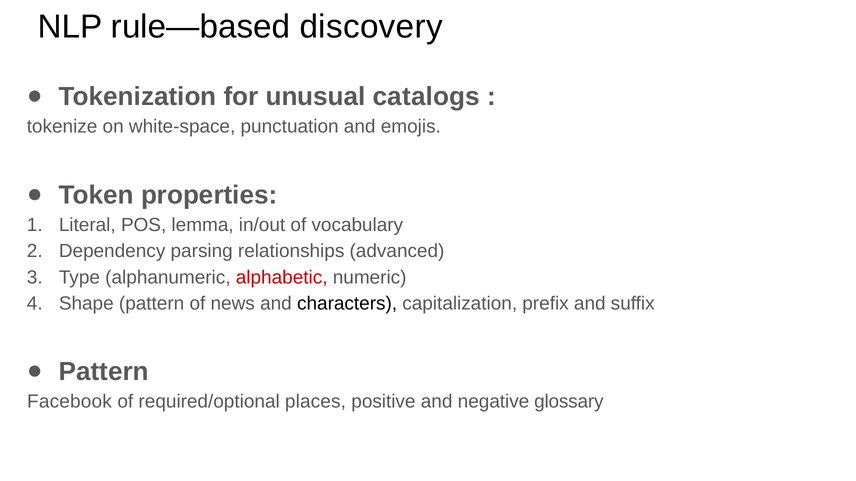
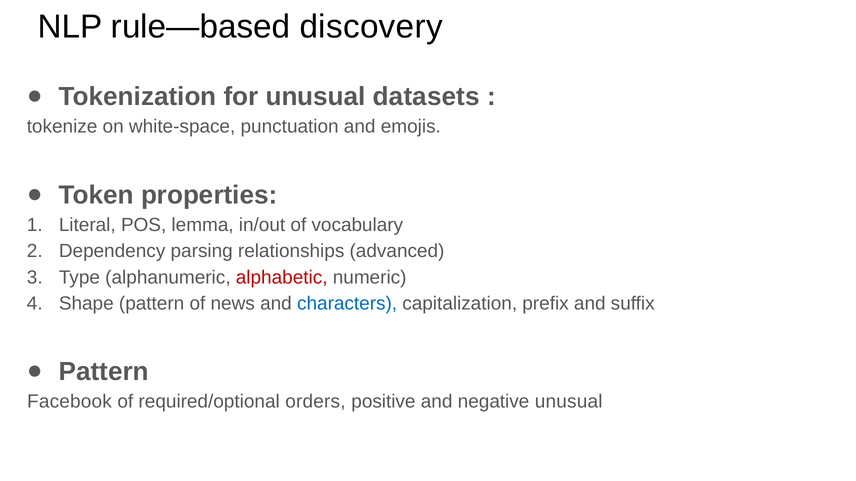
catalogs: catalogs -> datasets
characters colour: black -> blue
places: places -> orders
negative glossary: glossary -> unusual
